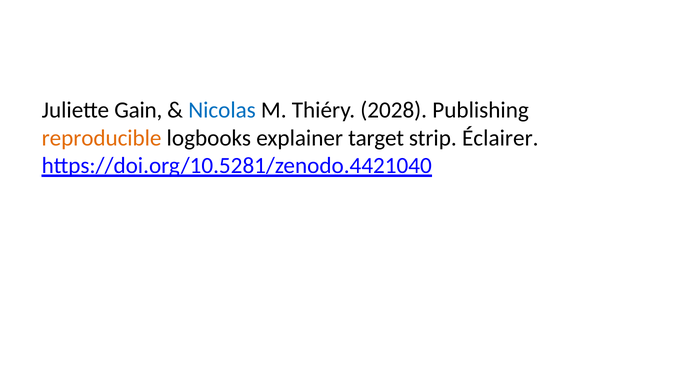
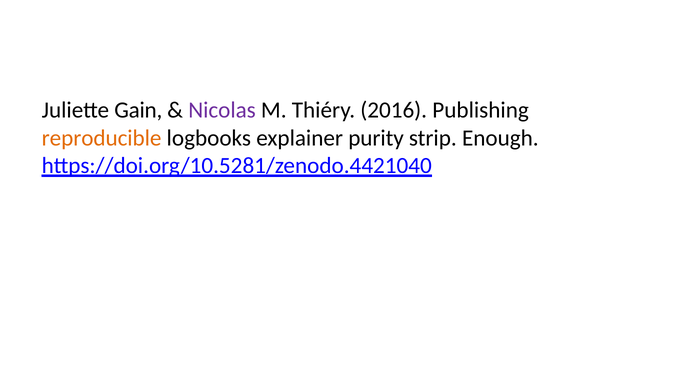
Nicolas colour: blue -> purple
2028: 2028 -> 2016
target: target -> purity
Éclairer: Éclairer -> Enough
